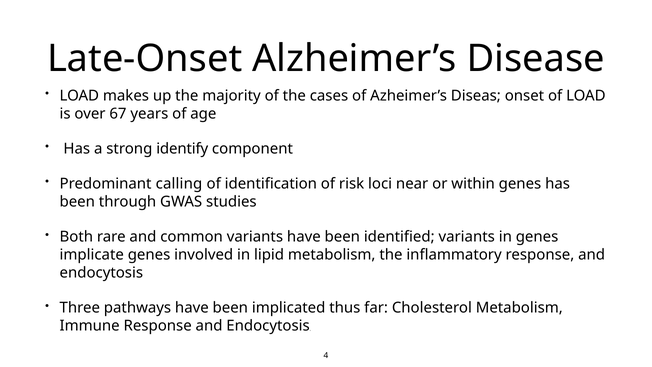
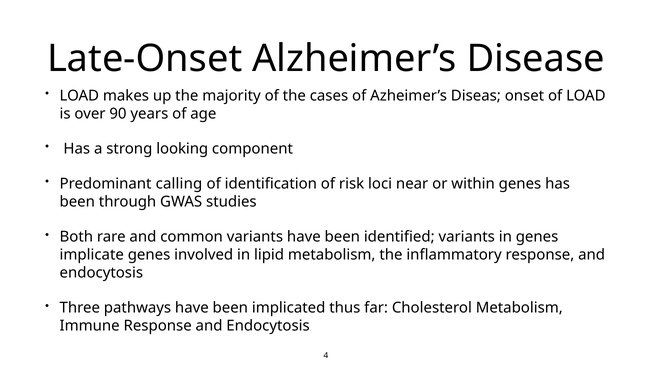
67: 67 -> 90
identify: identify -> looking
